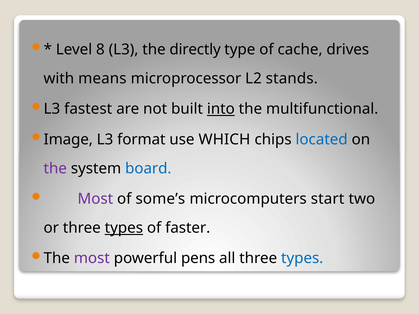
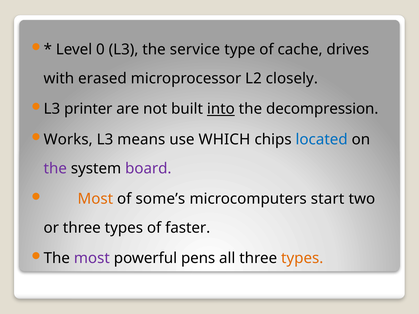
8: 8 -> 0
directly: directly -> service
means: means -> erased
stands: stands -> closely
fastest: fastest -> printer
multifunctional: multifunctional -> decompression
Image: Image -> Works
format: format -> means
board colour: blue -> purple
Most at (95, 199) colour: purple -> orange
types at (124, 228) underline: present -> none
types at (302, 259) colour: blue -> orange
